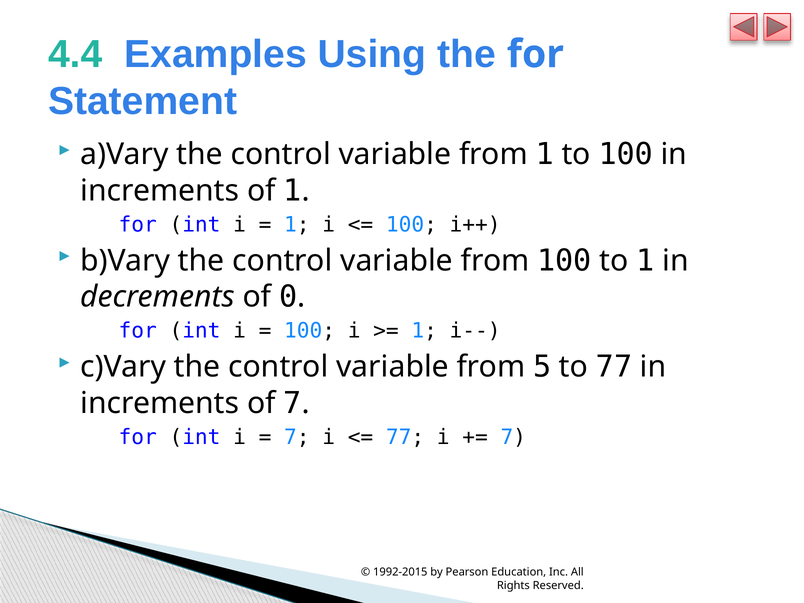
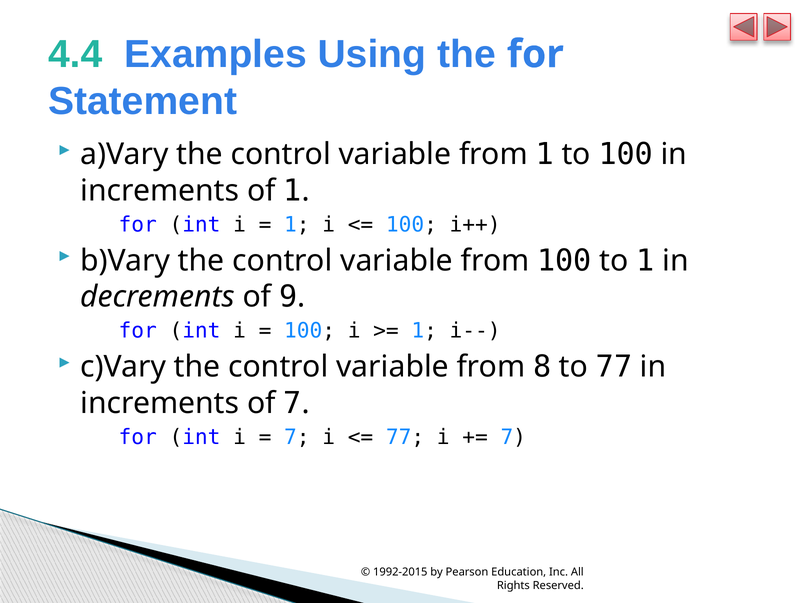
0: 0 -> 9
5: 5 -> 8
